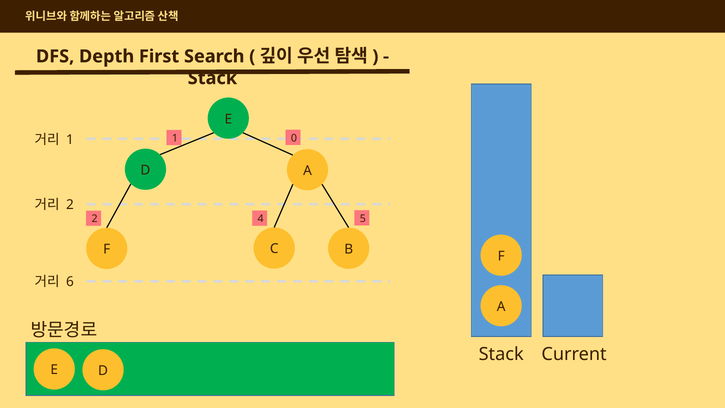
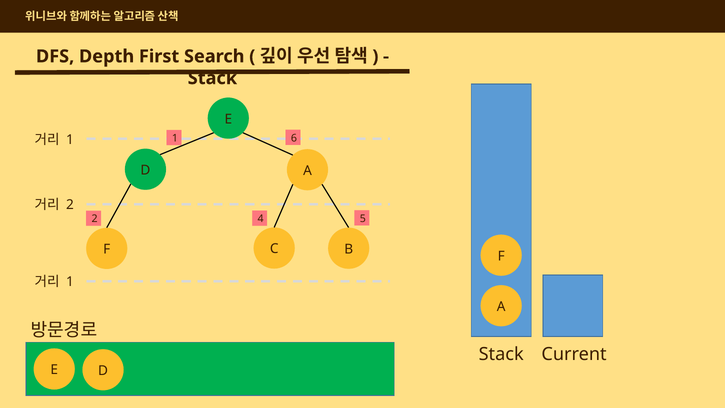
0: 0 -> 6
6 at (70, 282): 6 -> 1
